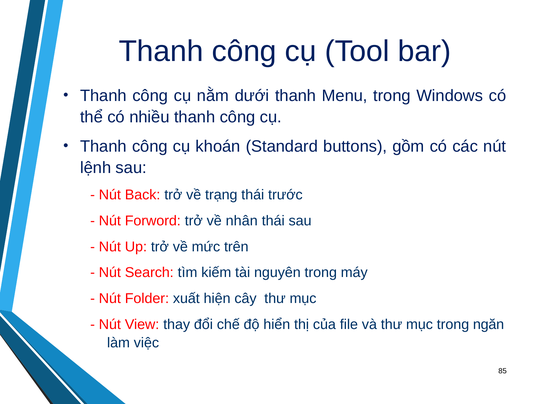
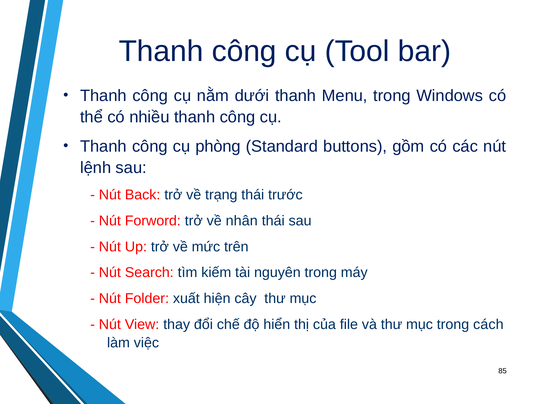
khoán: khoán -> phòng
ngăn: ngăn -> cách
